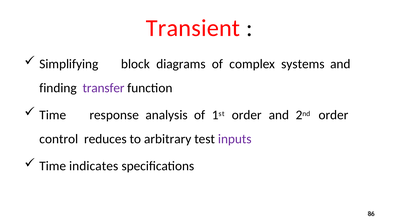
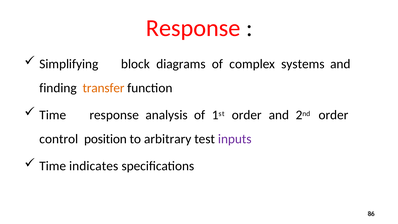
Transient at (193, 28): Transient -> Response
transfer colour: purple -> orange
reduces: reduces -> position
